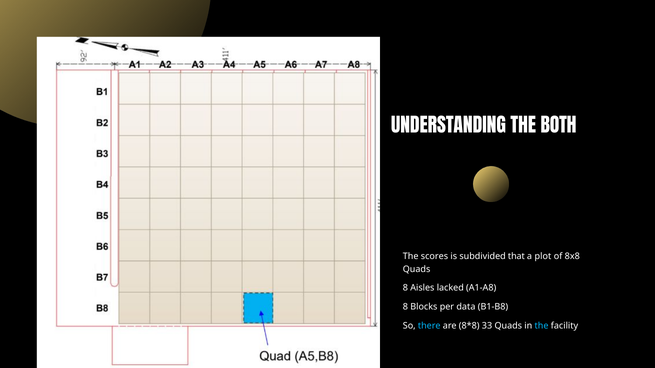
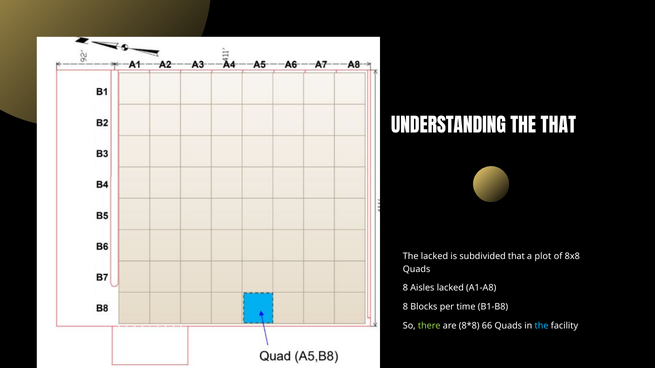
THE BOTH: BOTH -> THAT
The scores: scores -> lacked
data: data -> time
there colour: light blue -> light green
33: 33 -> 66
